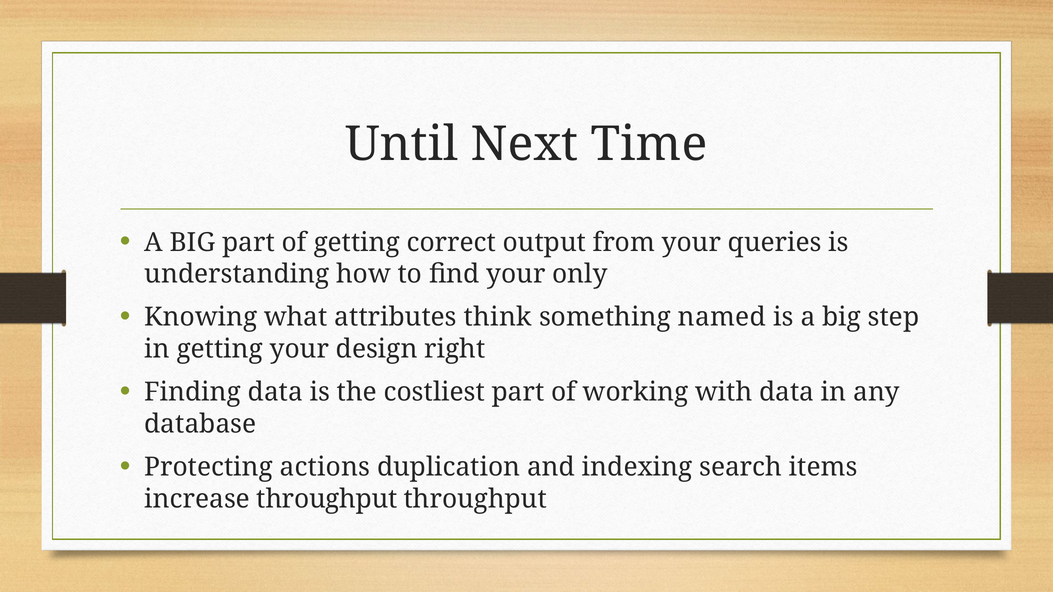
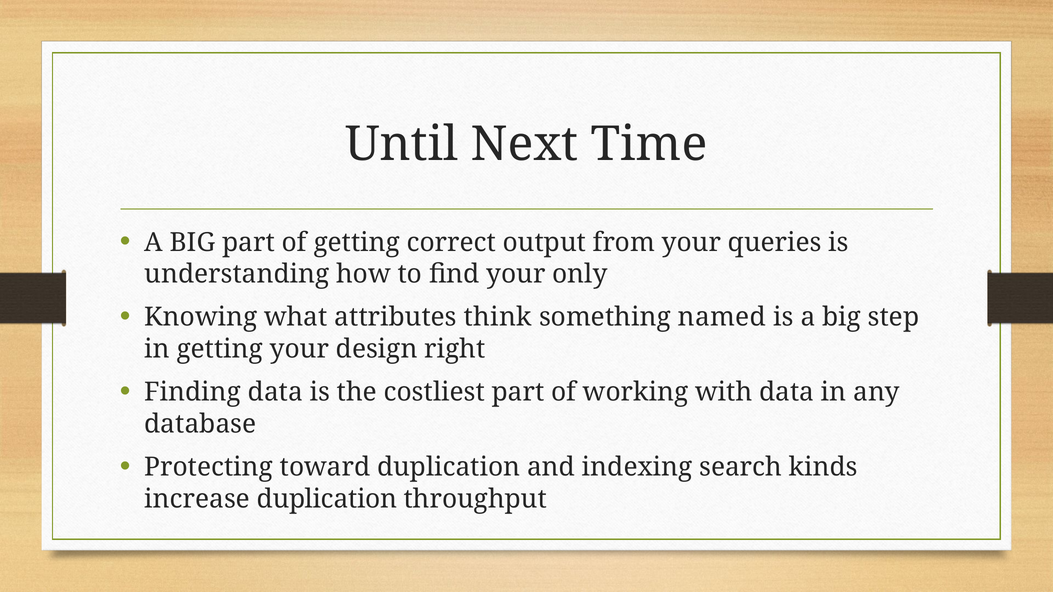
actions: actions -> toward
items: items -> kinds
increase throughput: throughput -> duplication
